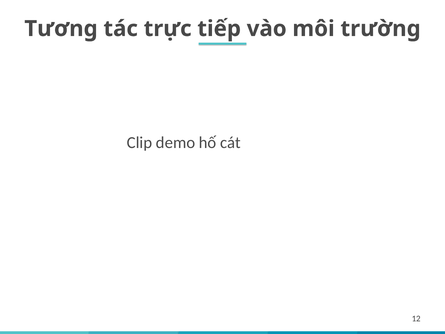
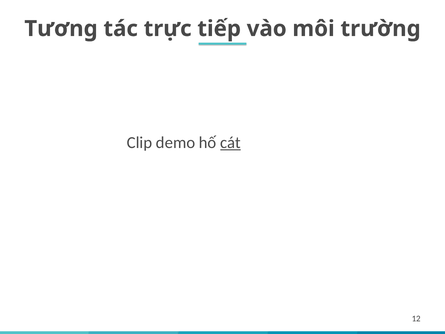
cát underline: none -> present
